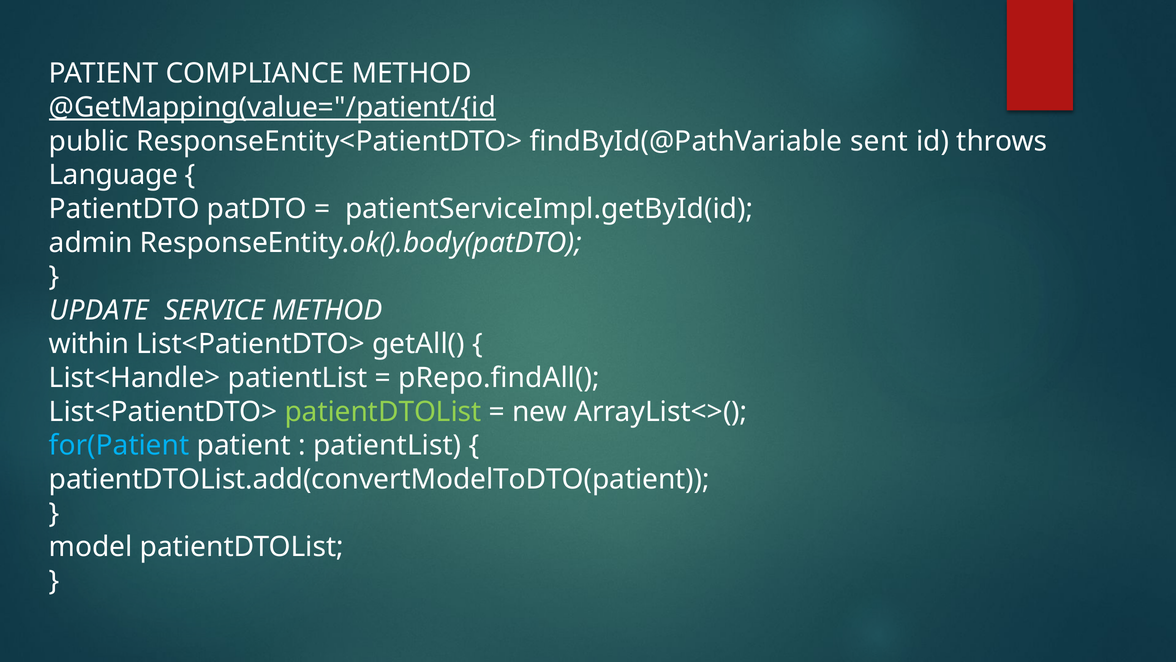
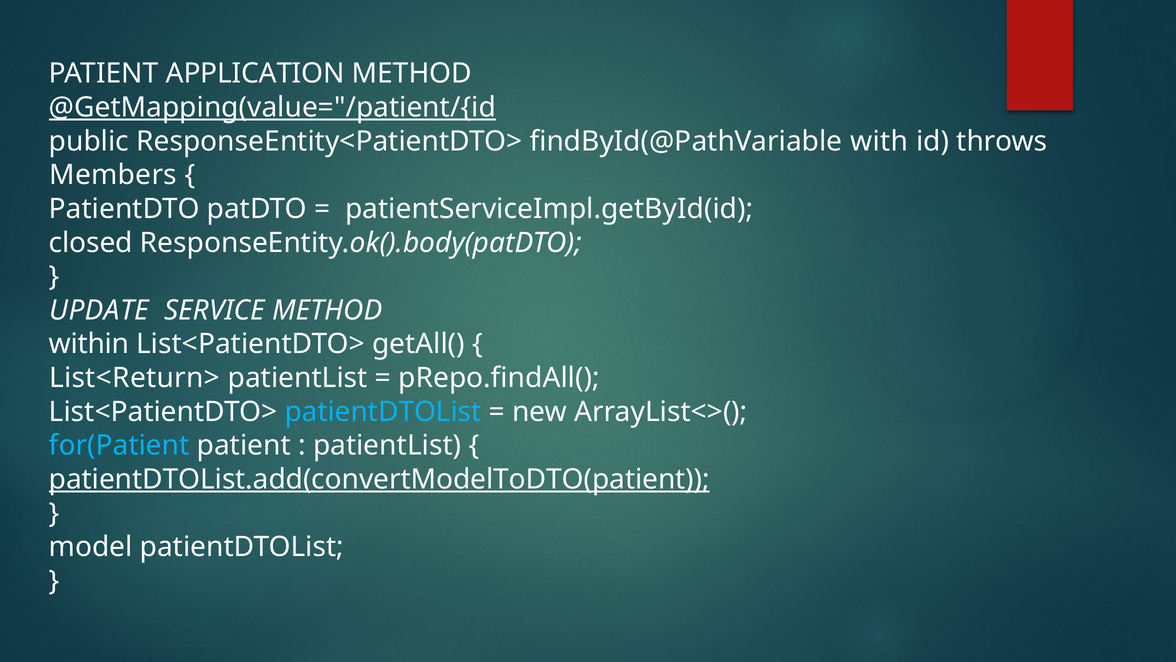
COMPLIANCE: COMPLIANCE -> APPLICATION
sent: sent -> with
Language: Language -> Members
admin: admin -> closed
List<Handle>: List<Handle> -> List<Return>
patientDTOList at (383, 411) colour: light green -> light blue
patientDTOList.add(convertModelToDTO(patient underline: none -> present
